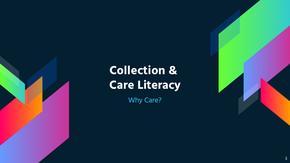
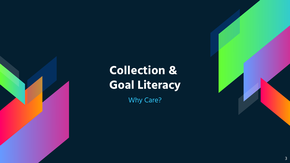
Care at (122, 85): Care -> Goal
